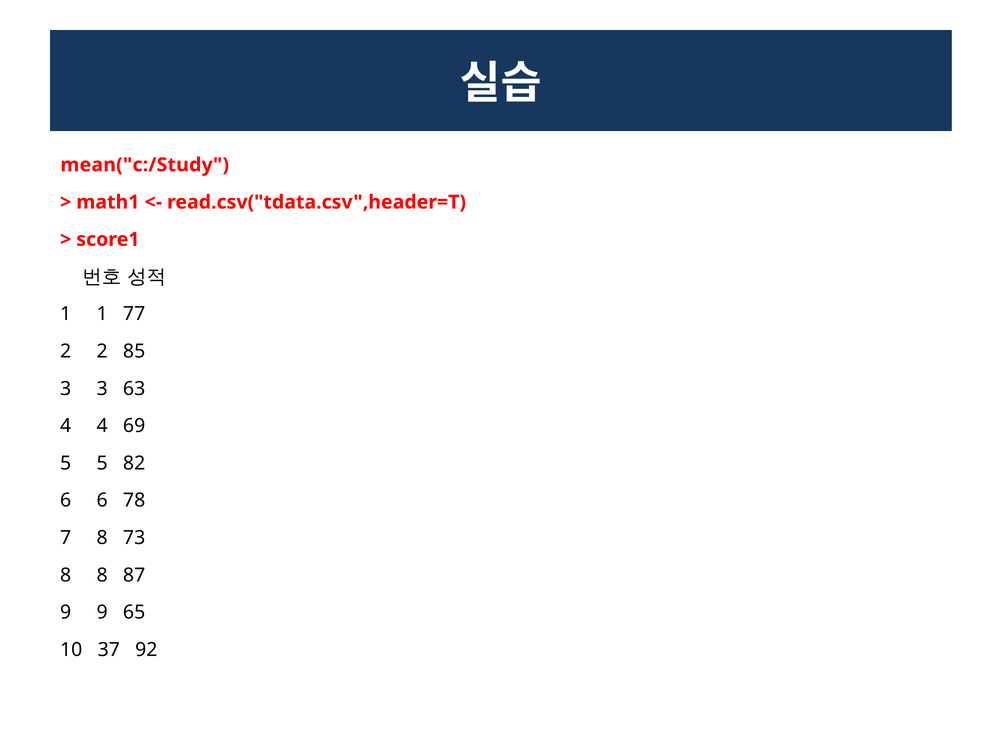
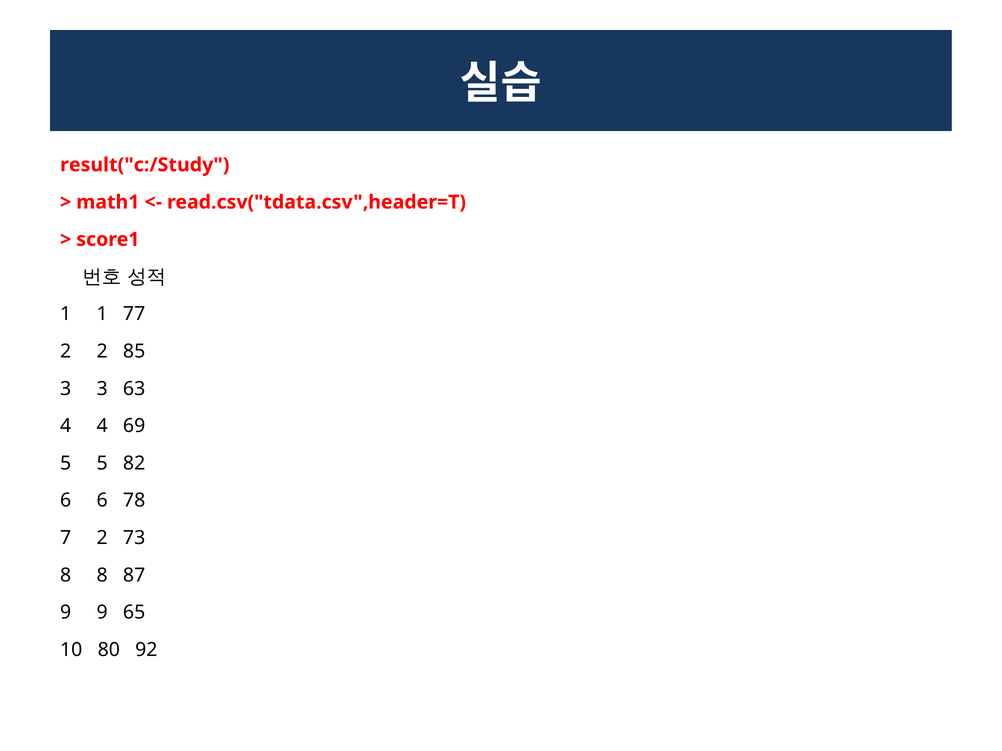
mean("c:/Study: mean("c:/Study -> result("c:/Study
7 8: 8 -> 2
37: 37 -> 80
